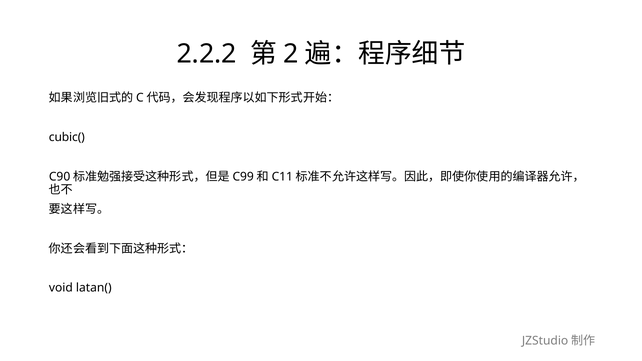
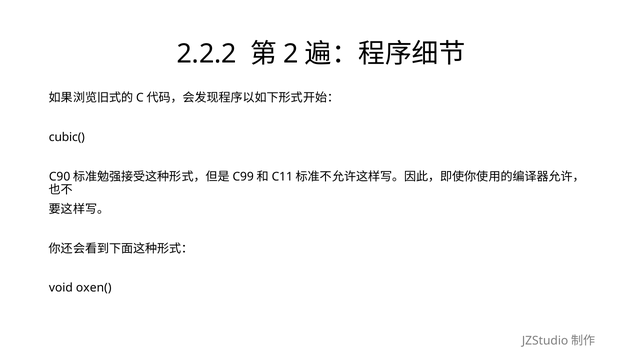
latan(: latan( -> oxen(
